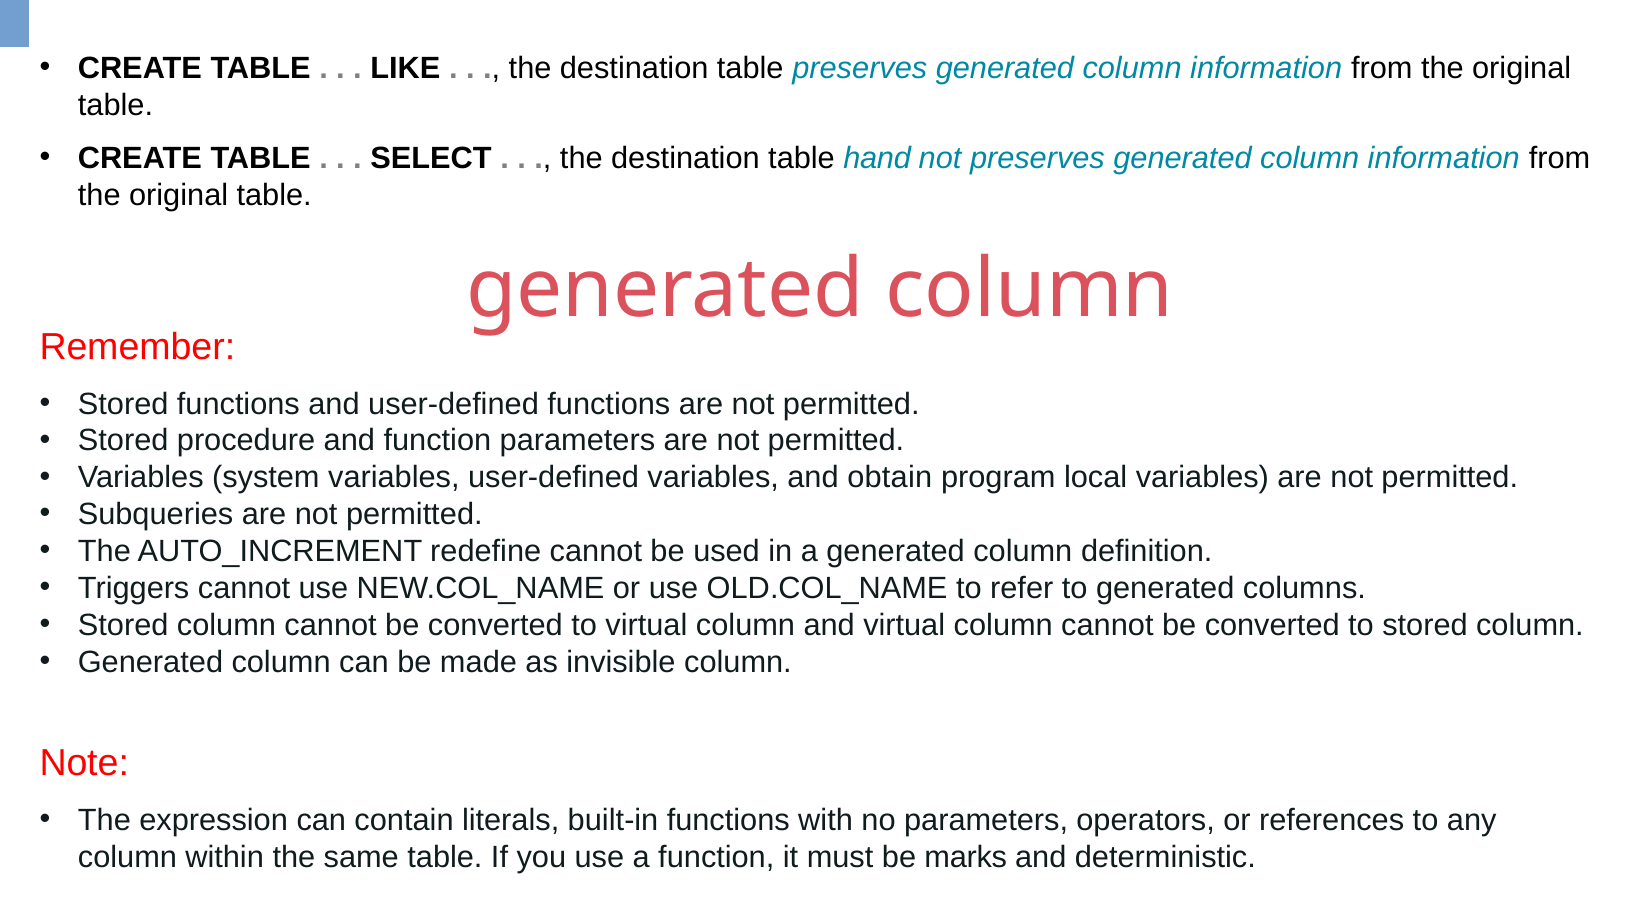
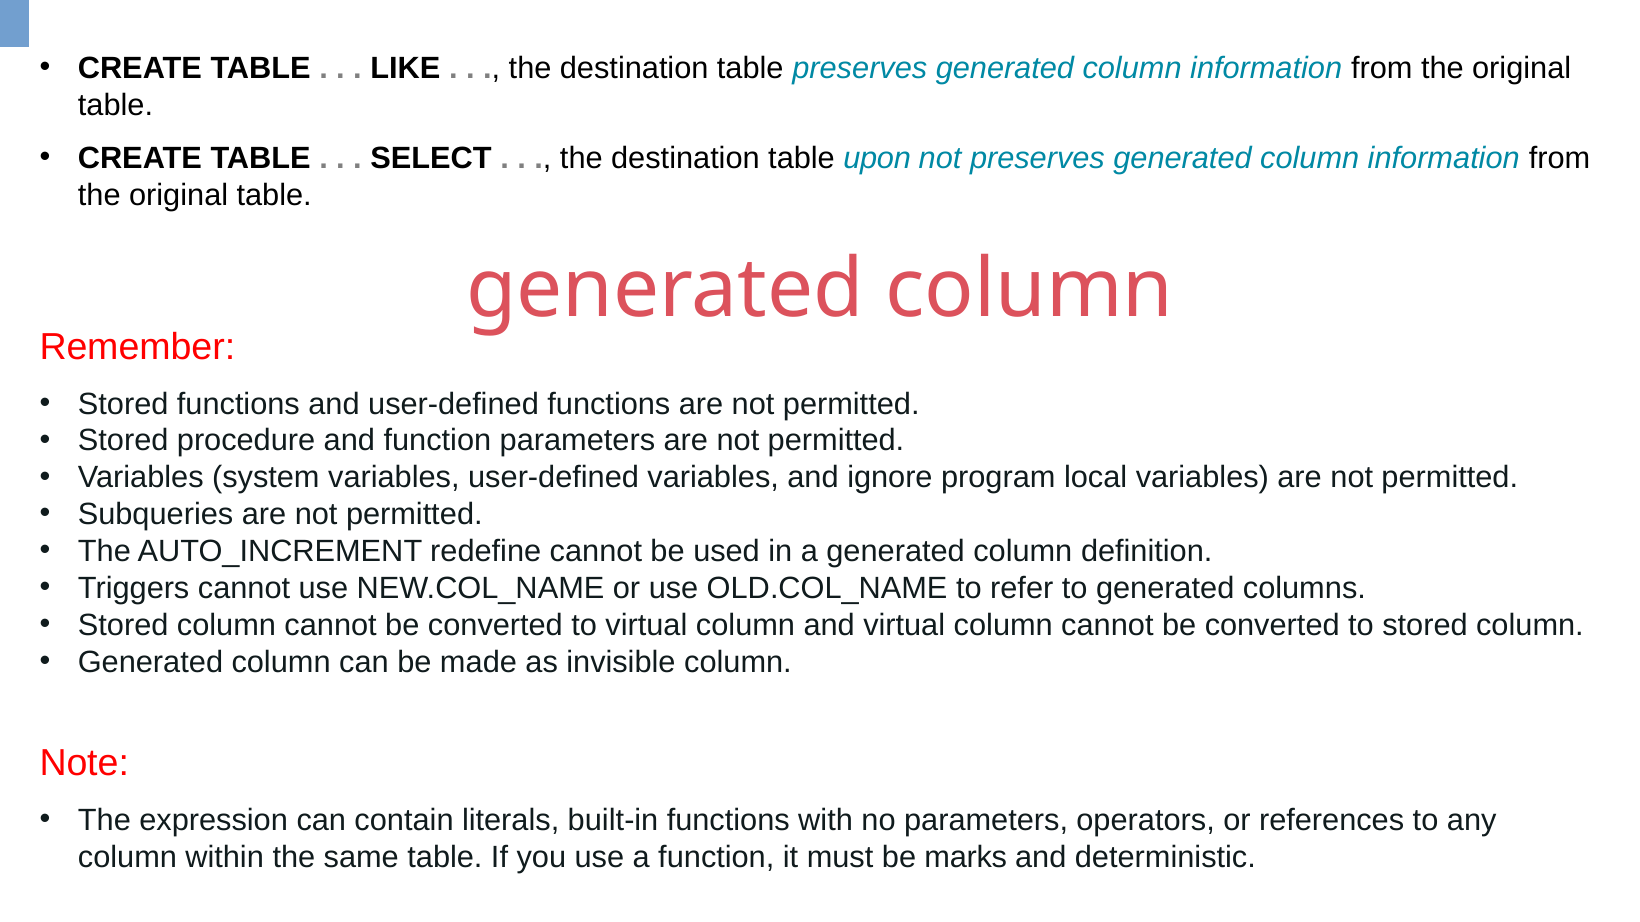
hand: hand -> upon
obtain: obtain -> ignore
